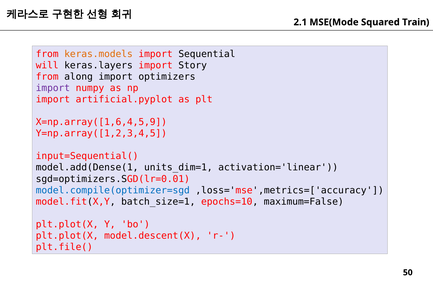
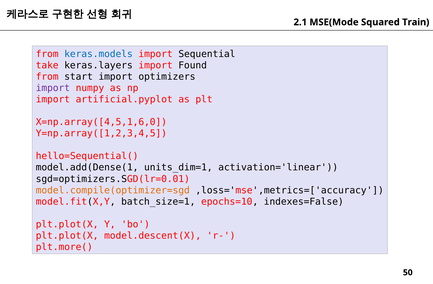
keras.models colour: orange -> blue
will: will -> take
Story: Story -> Found
along: along -> start
X=np.array([1,6,4,5,9: X=np.array([1,6,4,5,9 -> X=np.array([4,5,1,6,0
input=Sequential(: input=Sequential( -> hello=Sequential(
model.compile(optimizer=sgd colour: blue -> orange
maximum=False: maximum=False -> indexes=False
plt.file(: plt.file( -> plt.more(
